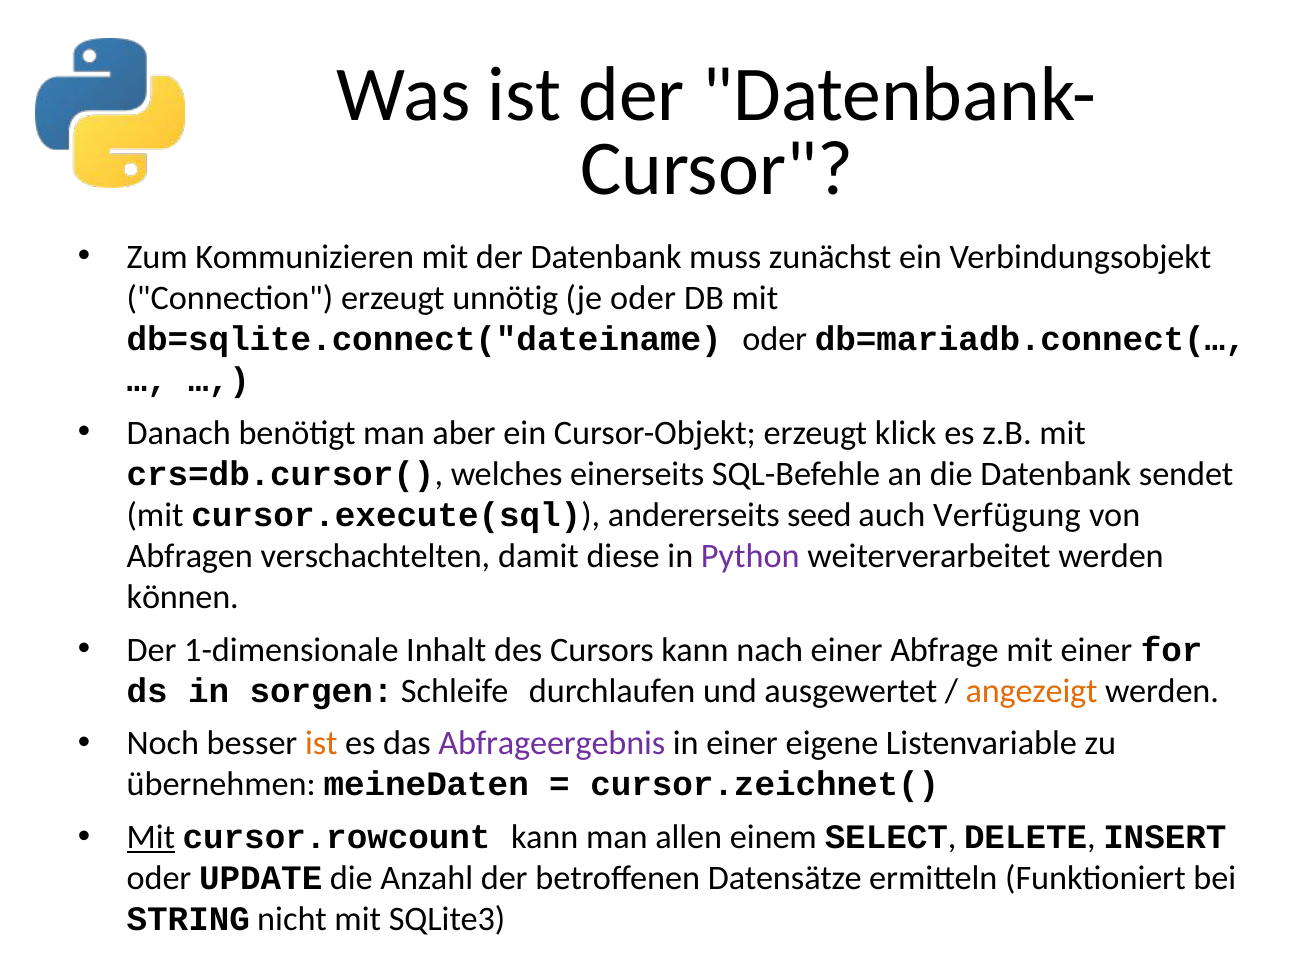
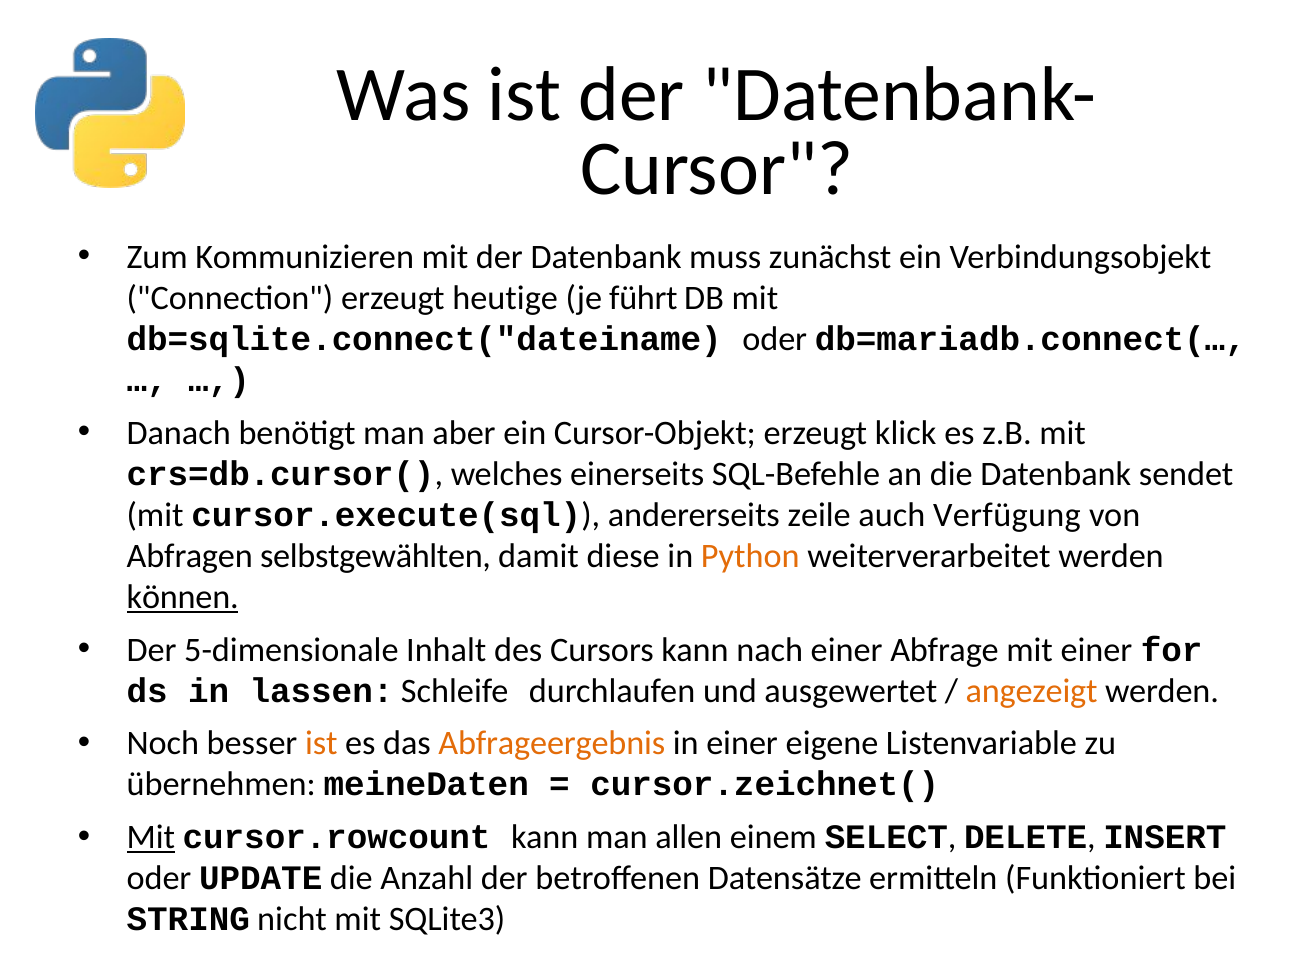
unnötig: unnötig -> heutige
je oder: oder -> führt
seed: seed -> zeile
verschachtelten: verschachtelten -> selbstgewählten
Python colour: purple -> orange
können underline: none -> present
1-dimensionale: 1-dimensionale -> 5-dimensionale
sorgen: sorgen -> lassen
Abfrageergebnis colour: purple -> orange
